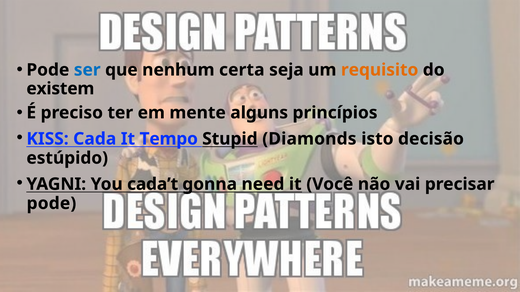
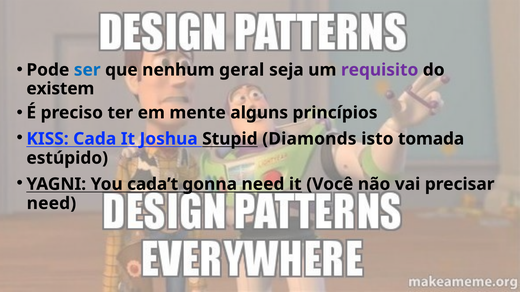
certa: certa -> geral
requisito colour: orange -> purple
Tempo: Tempo -> Joshua
decisão: decisão -> tomada
pode at (51, 204): pode -> need
